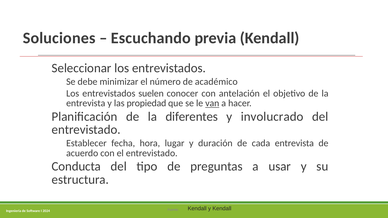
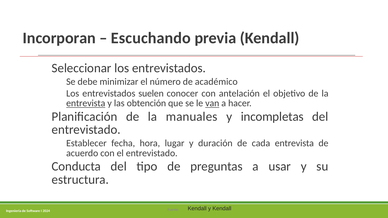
Soluciones: Soluciones -> Incorporan
entrevista at (86, 103) underline: none -> present
propiedad: propiedad -> obtención
diferentes: diferentes -> manuales
involucrado: involucrado -> incompletas
